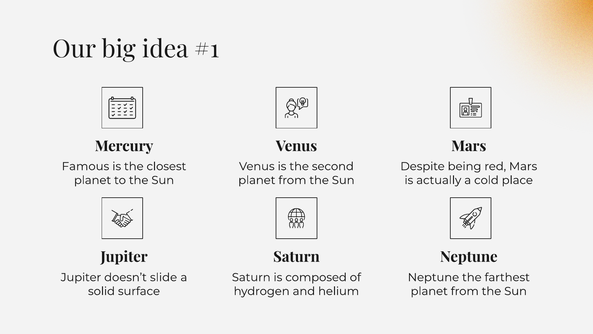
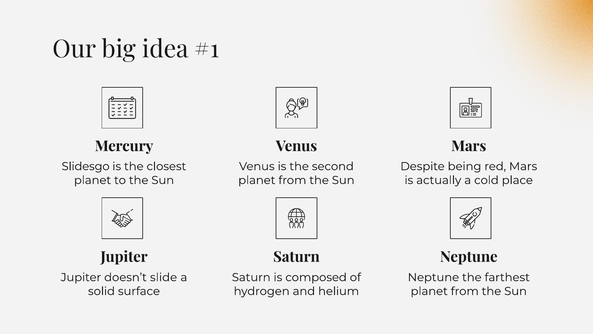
Famous: Famous -> Slidesgo
